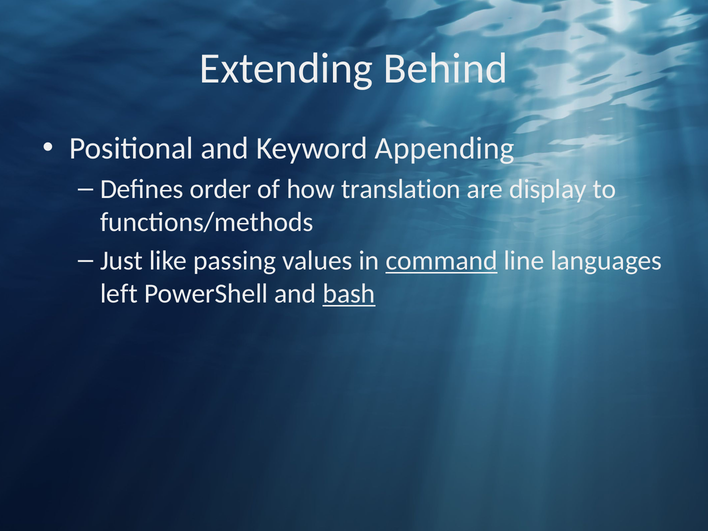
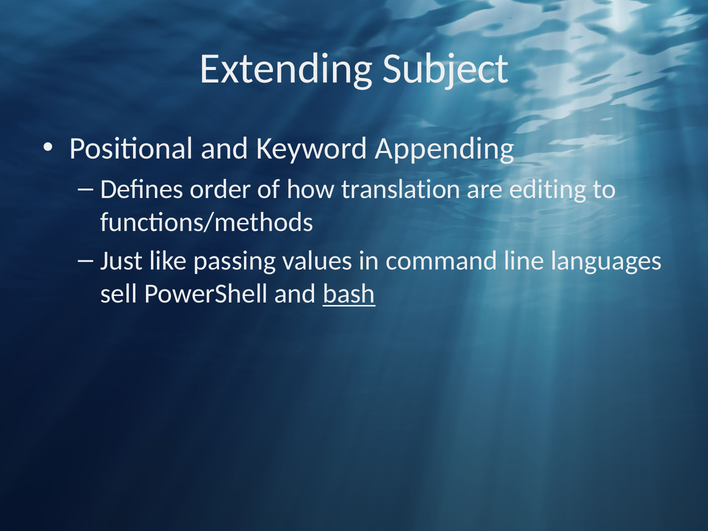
Behind: Behind -> Subject
display: display -> editing
command underline: present -> none
left: left -> sell
